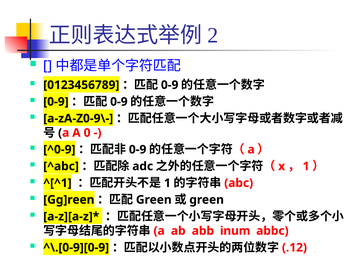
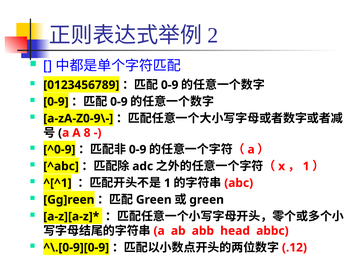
0: 0 -> 8
inum: inum -> head
